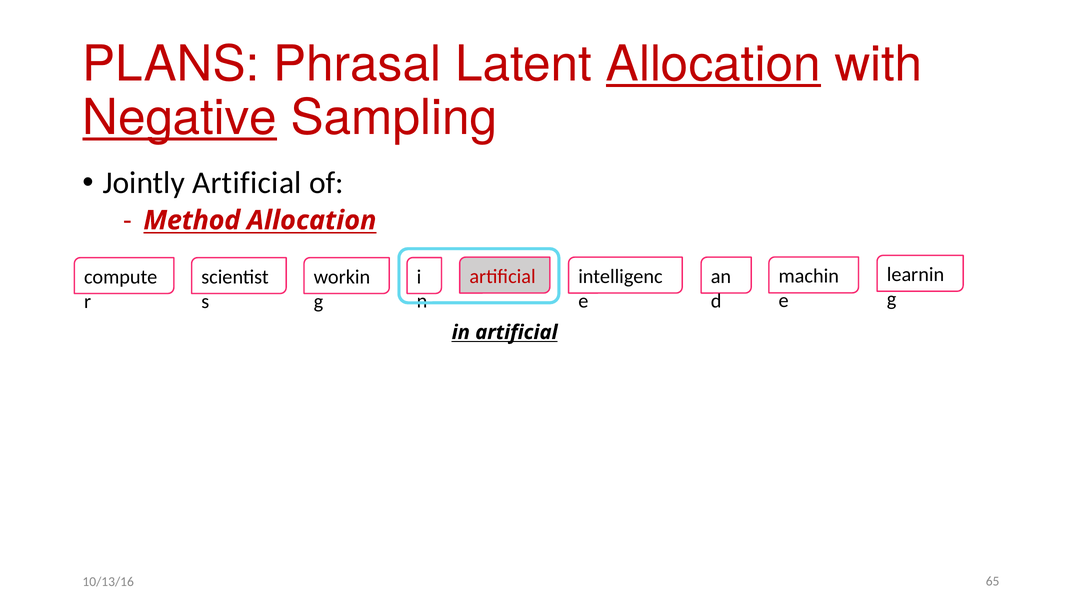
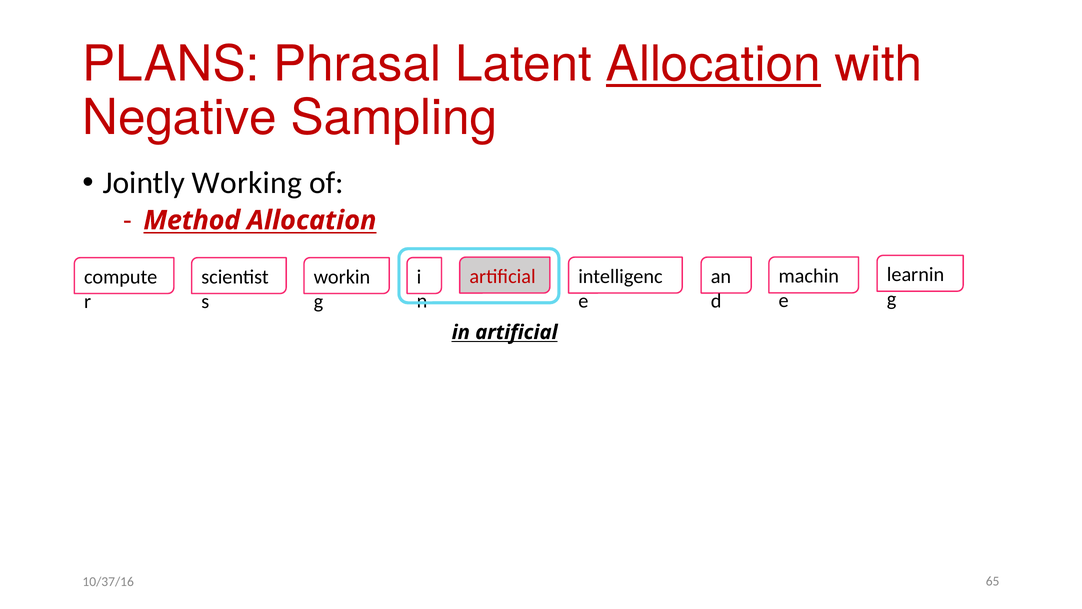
Negative underline: present -> none
Jointly Artificial: Artificial -> Working
10/13/16: 10/13/16 -> 10/37/16
